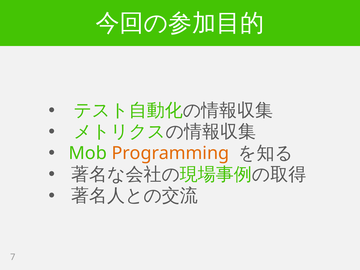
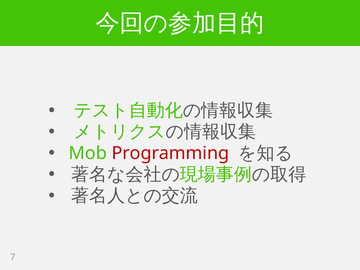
Programming colour: orange -> red
